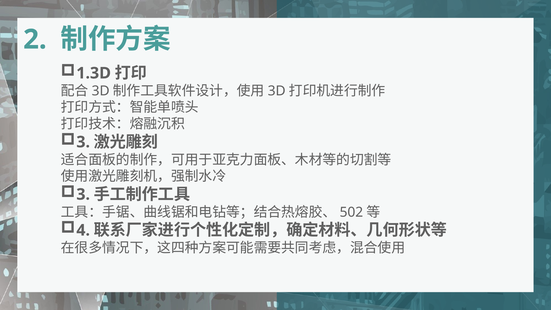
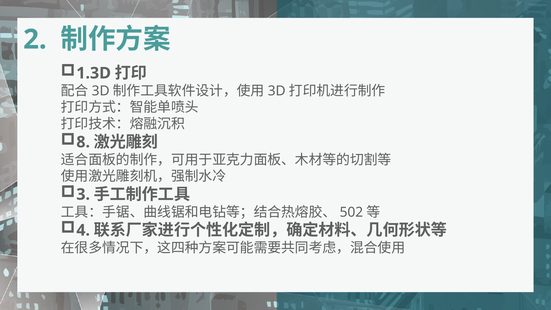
3 at (83, 142): 3 -> 8
